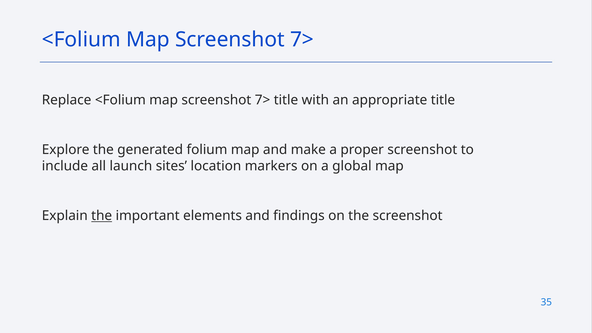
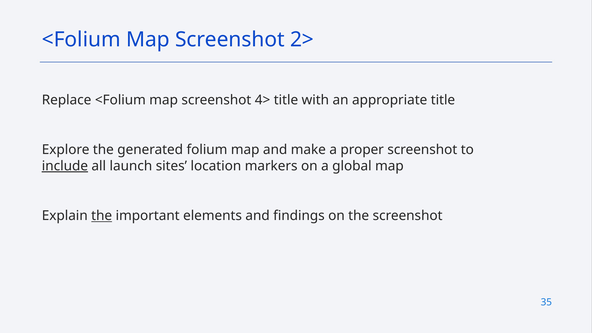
7> at (302, 40): 7> -> 2>
7> at (263, 100): 7> -> 4>
include underline: none -> present
